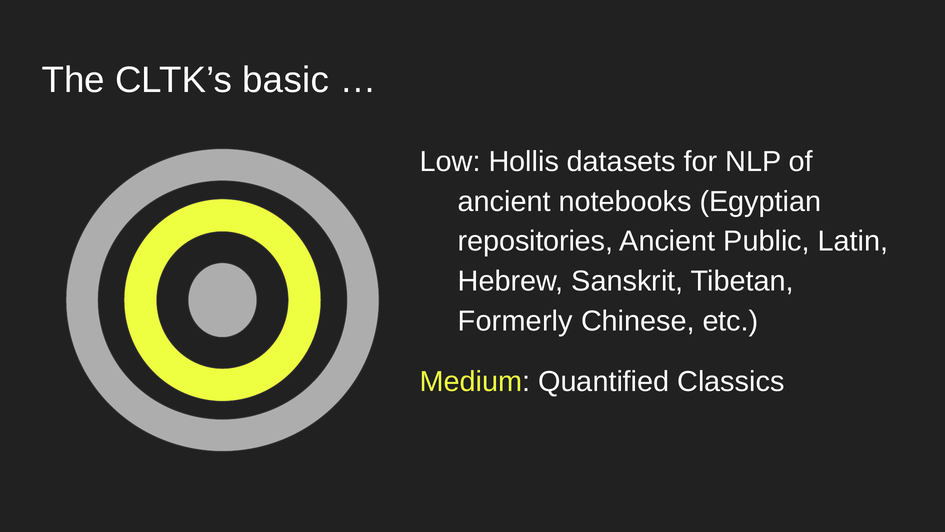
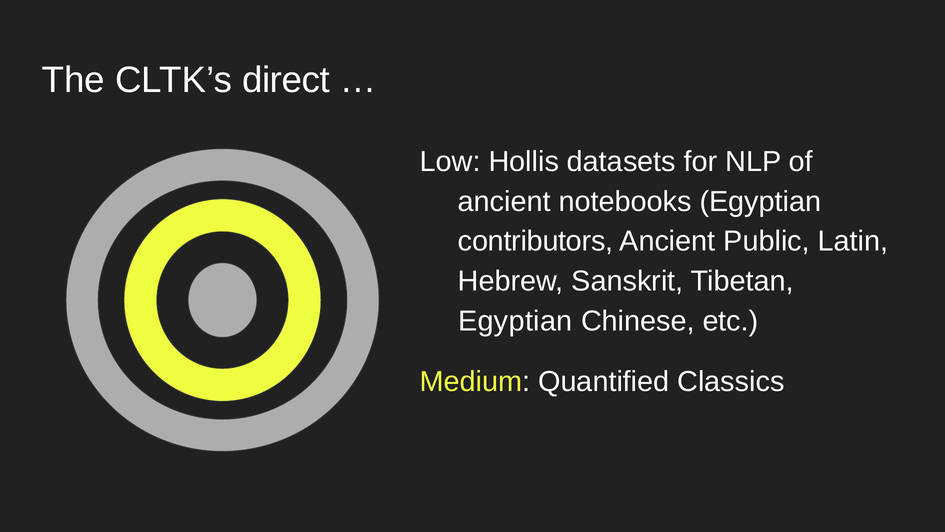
basic: basic -> direct
repositories: repositories -> contributors
Formerly at (515, 321): Formerly -> Egyptian
